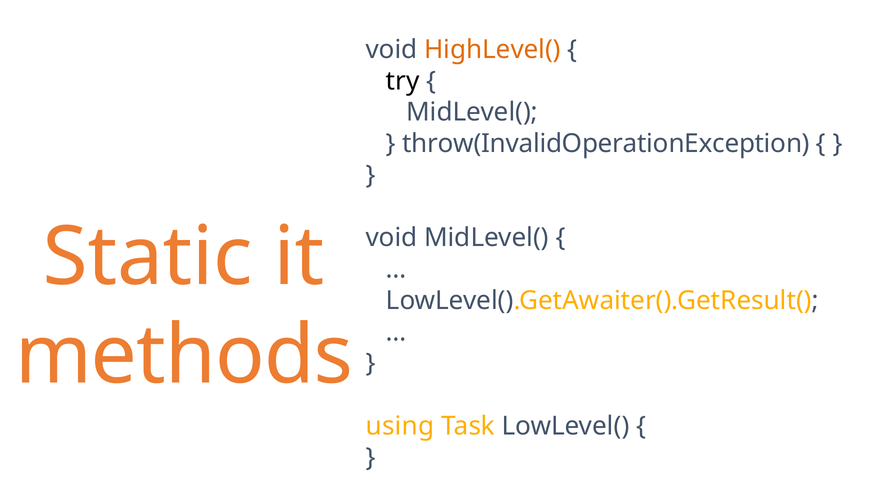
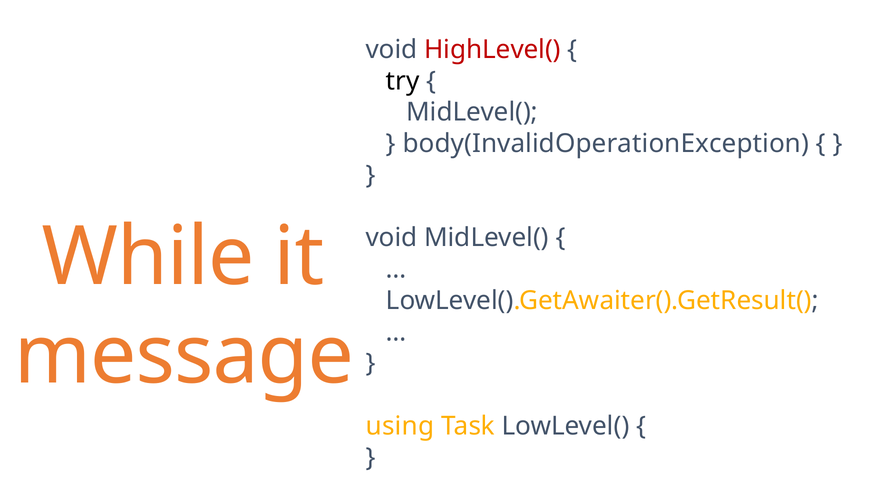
HighLevel( colour: orange -> red
throw(InvalidOperationException: throw(InvalidOperationException -> body(InvalidOperationException
Static: Static -> While
methods: methods -> message
